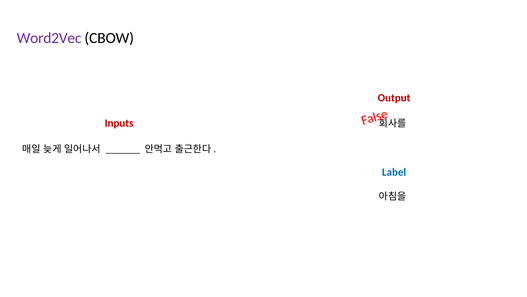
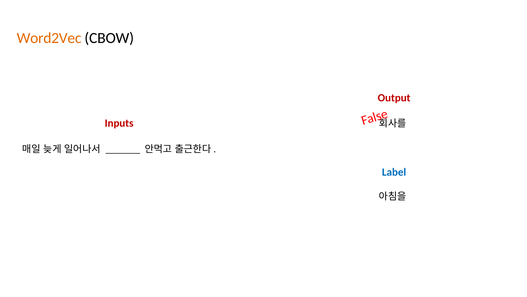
Word2Vec colour: purple -> orange
